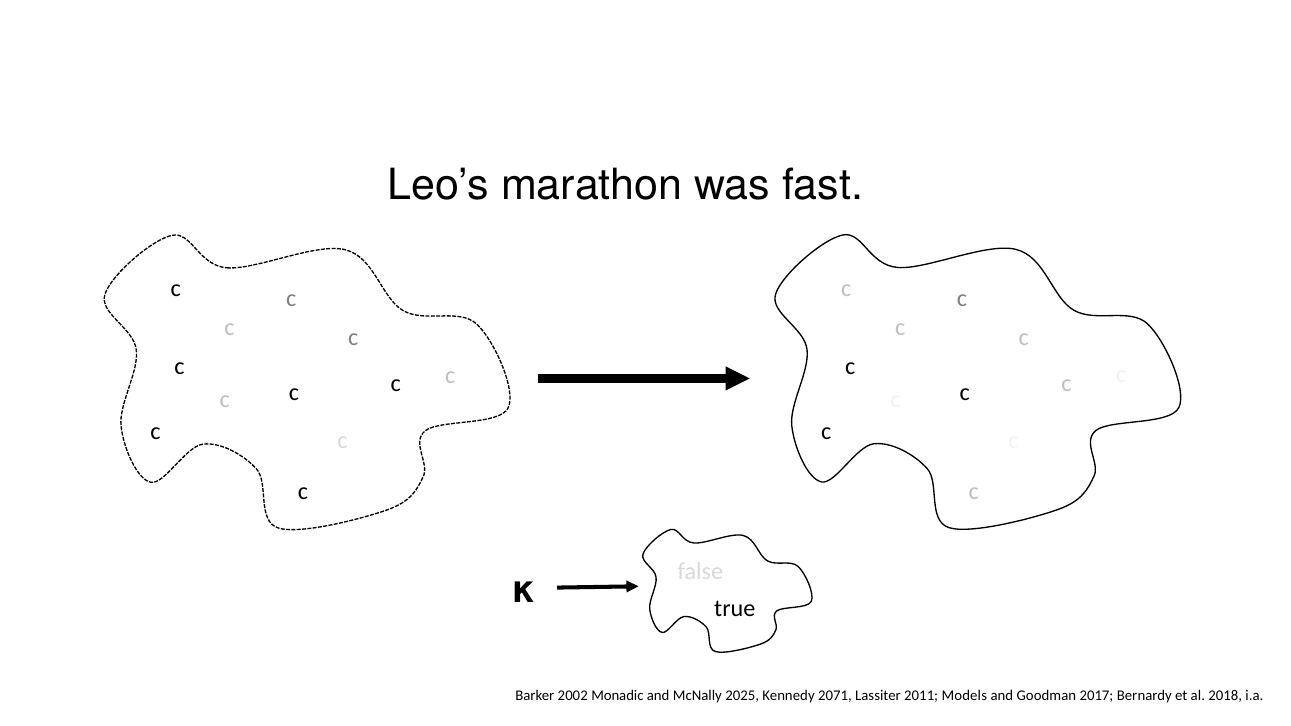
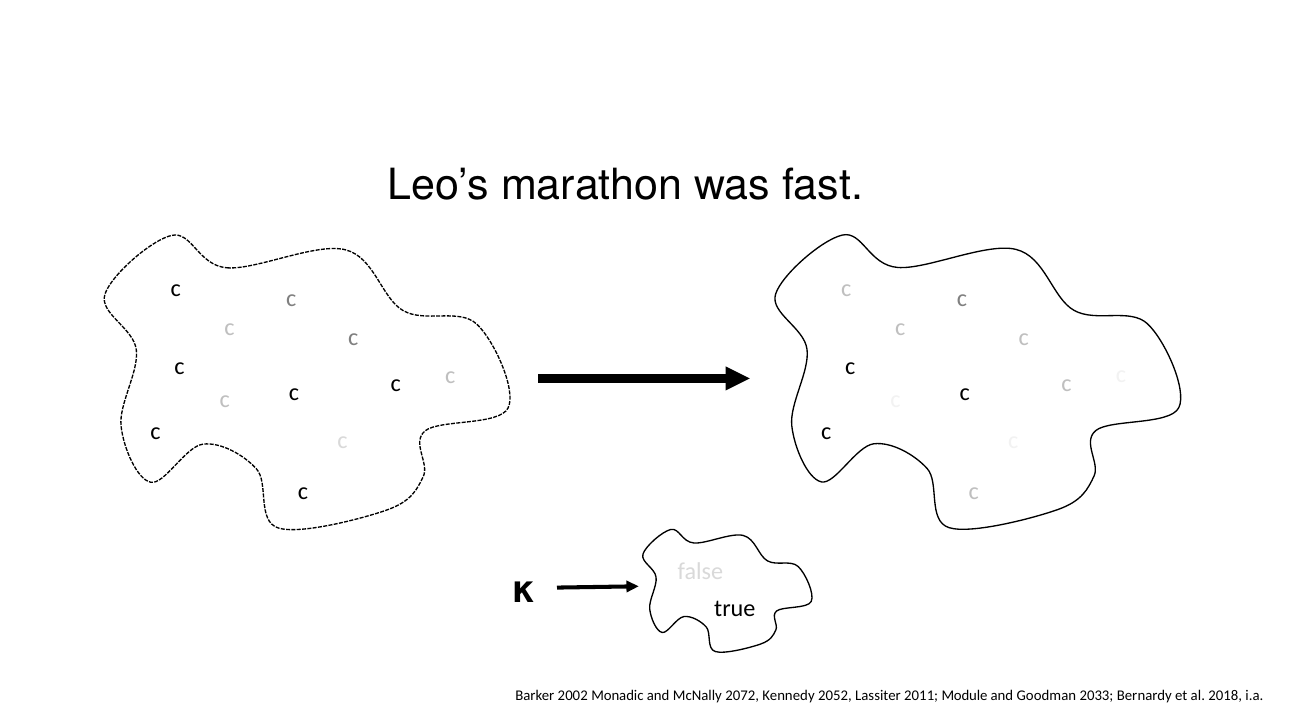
2025: 2025 -> 2072
2071: 2071 -> 2052
Models: Models -> Module
2017: 2017 -> 2033
